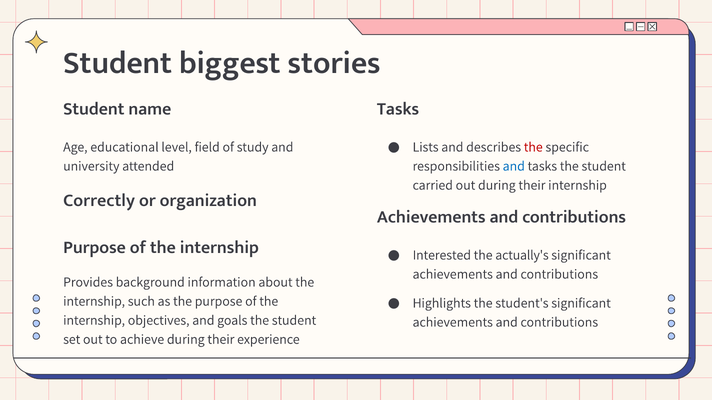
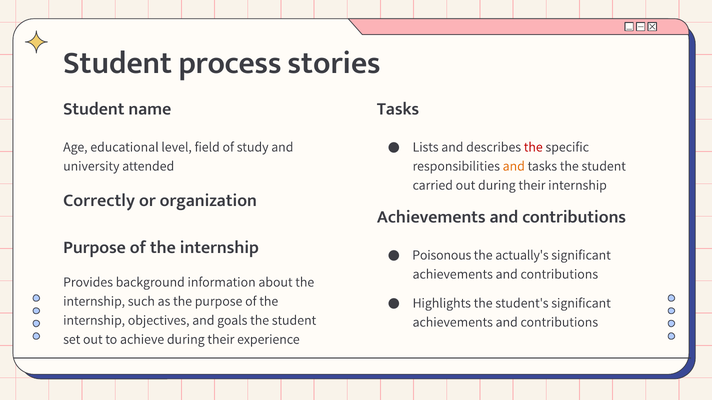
biggest: biggest -> process
and at (514, 166) colour: blue -> orange
Interested: Interested -> Poisonous
